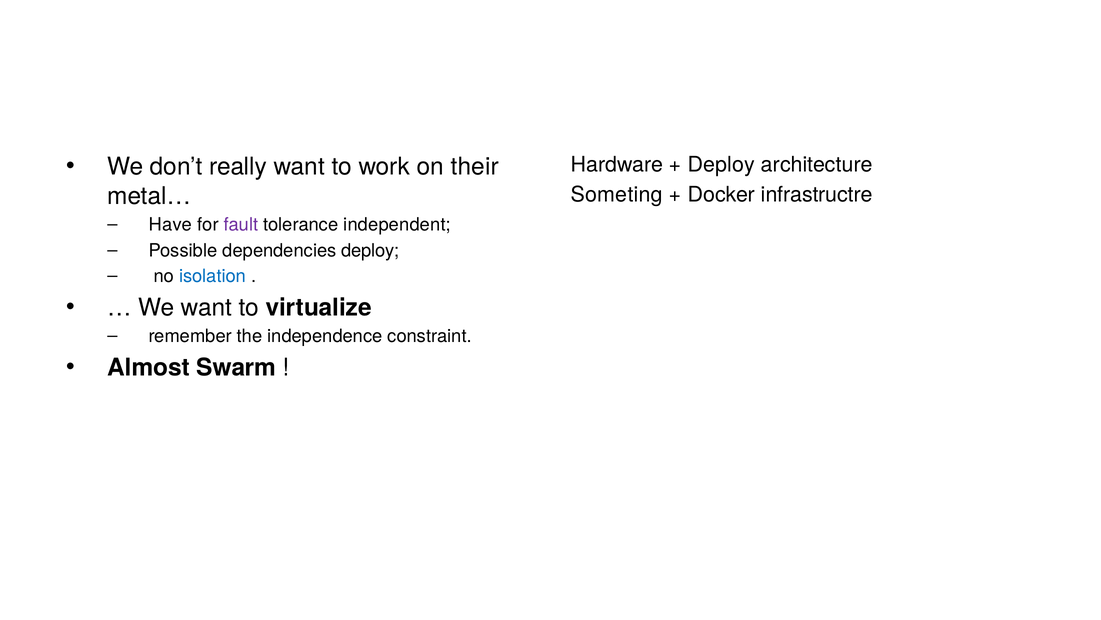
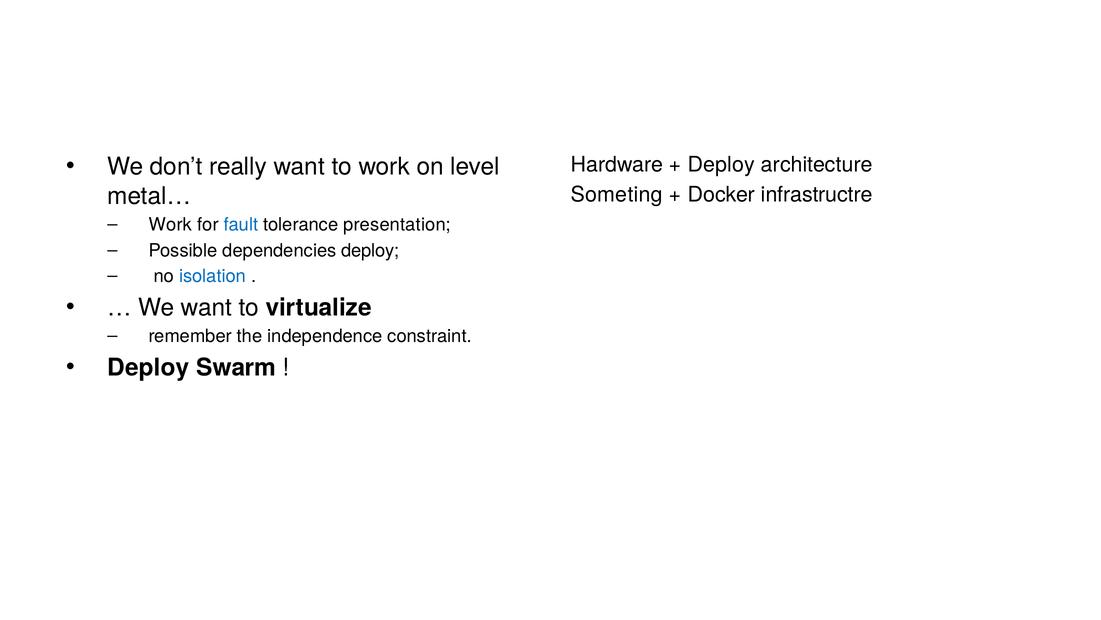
their: their -> level
Have at (170, 225): Have -> Work
fault colour: purple -> blue
independent: independent -> presentation
Almost at (149, 367): Almost -> Deploy
